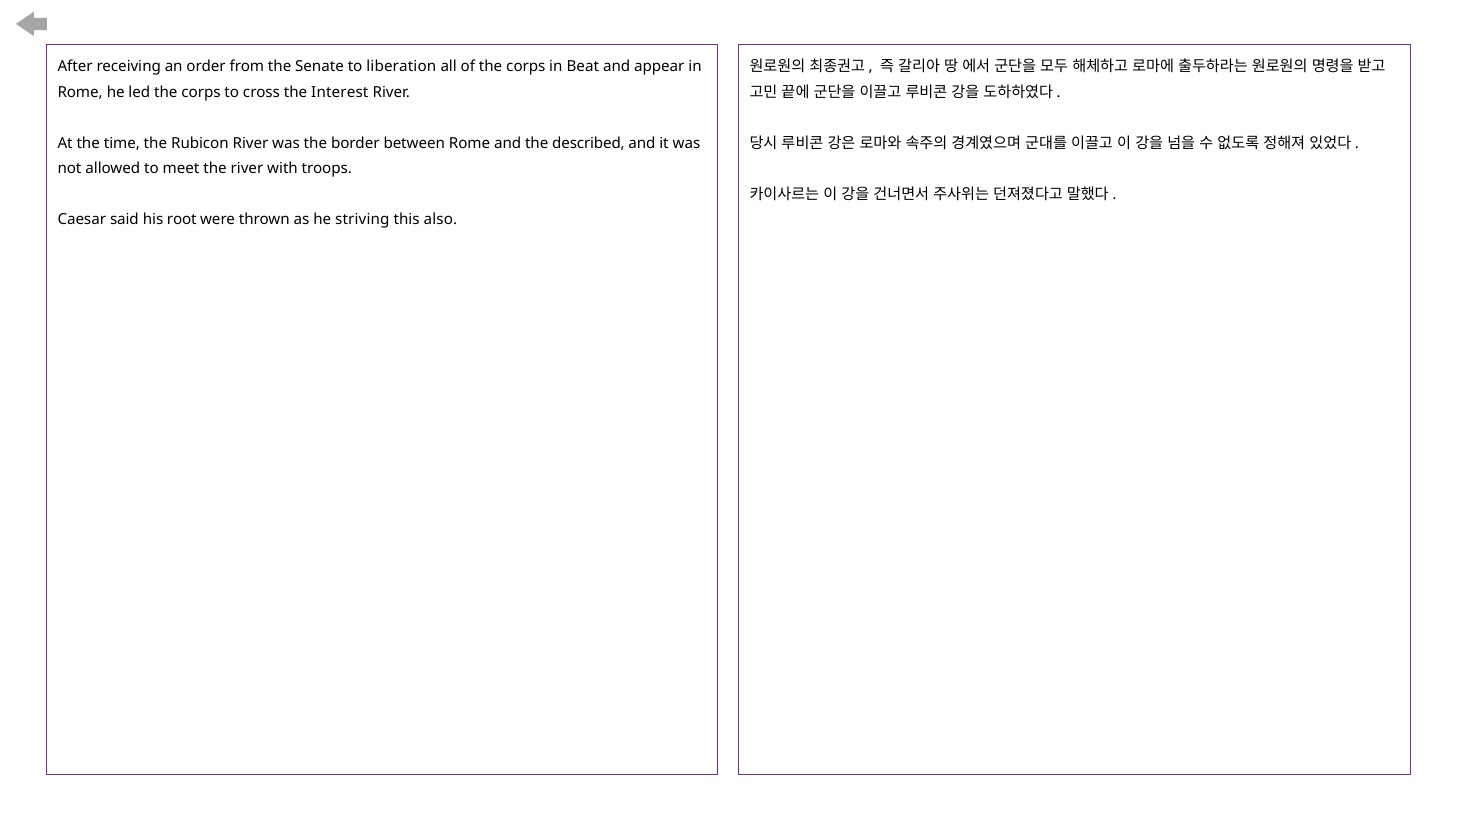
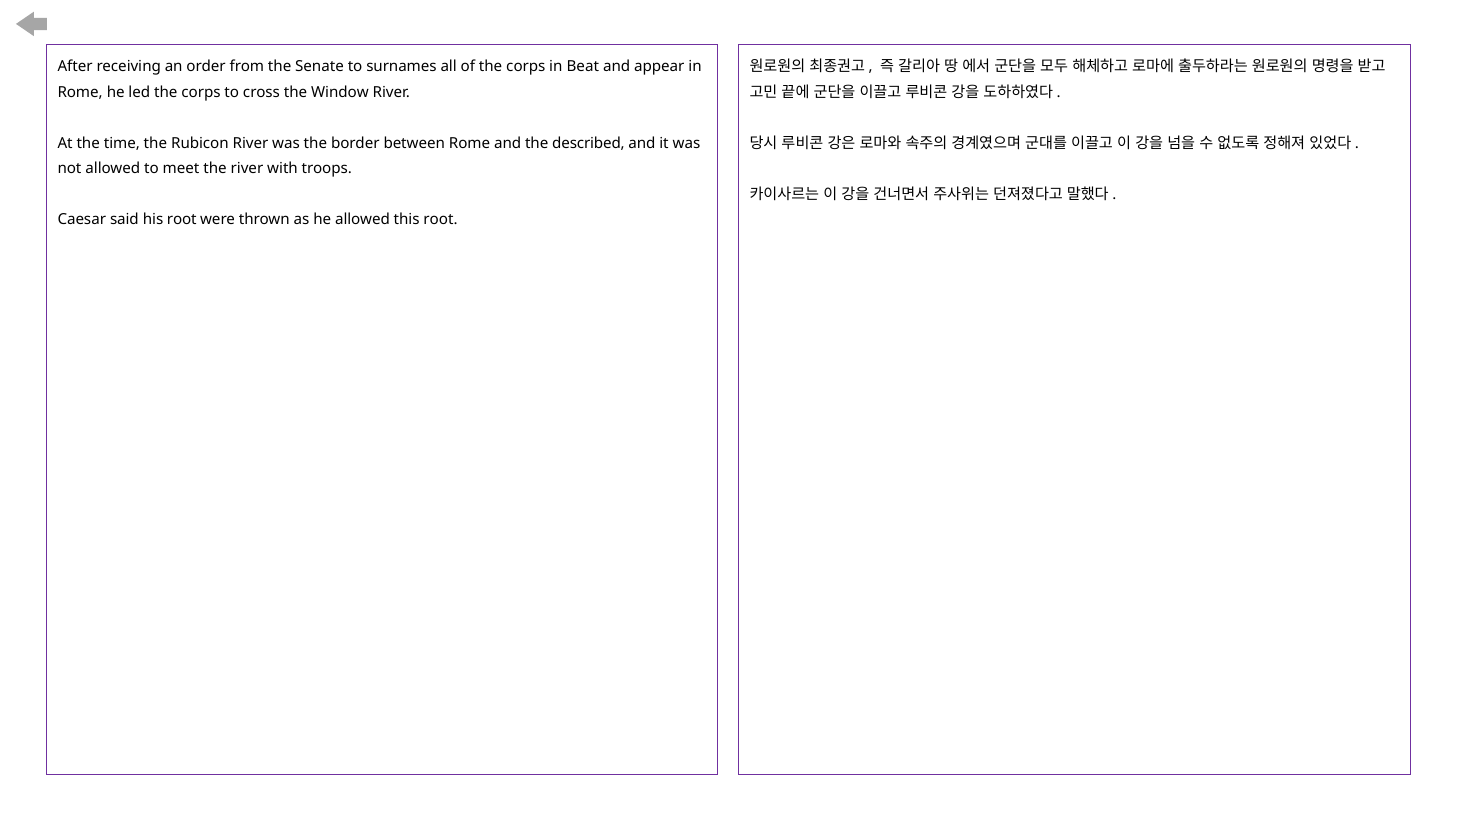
liberation: liberation -> surnames
Interest: Interest -> Window
he striving: striving -> allowed
this also: also -> root
